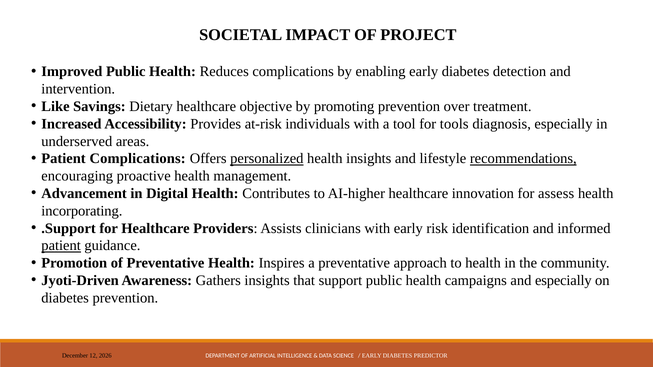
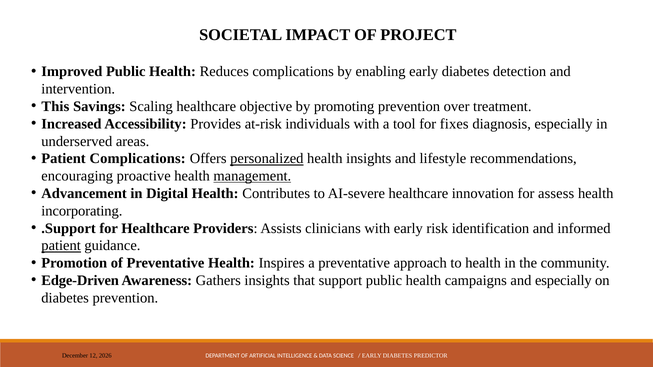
Like: Like -> This
Dietary: Dietary -> Scaling
tools: tools -> fixes
recommendations underline: present -> none
management underline: none -> present
AI-higher: AI-higher -> AI-severe
Jyoti-Driven: Jyoti-Driven -> Edge-Driven
